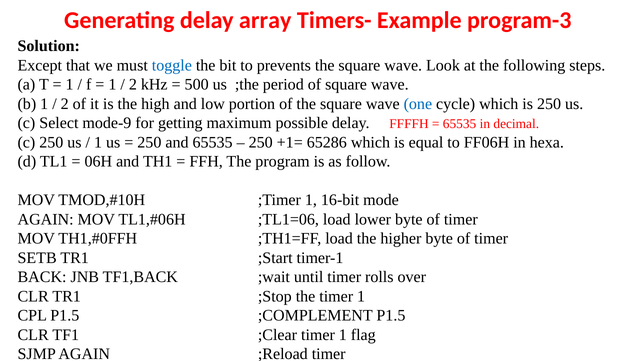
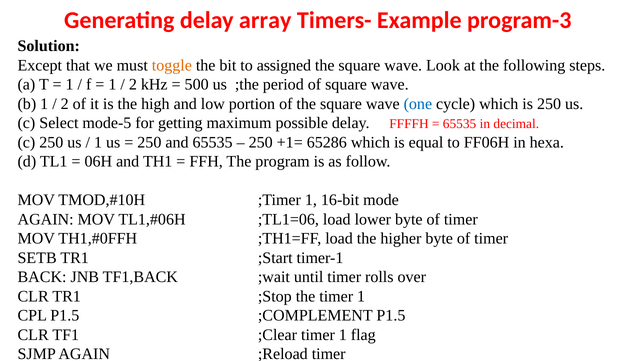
toggle colour: blue -> orange
prevents: prevents -> assigned
mode-9: mode-9 -> mode-5
